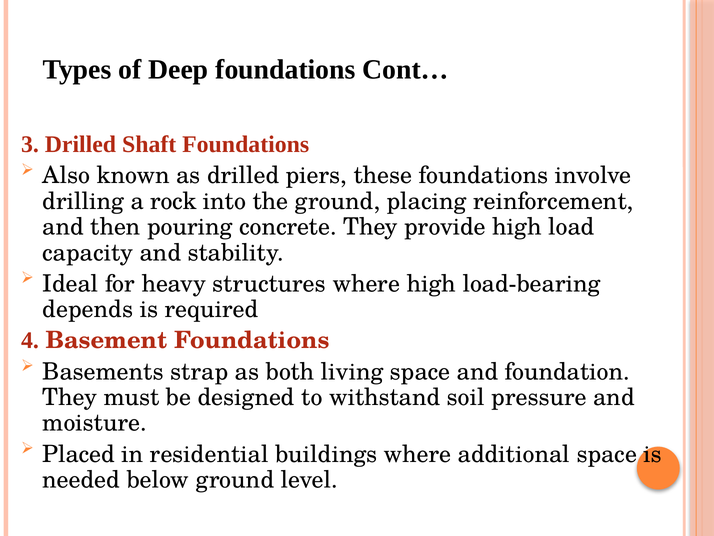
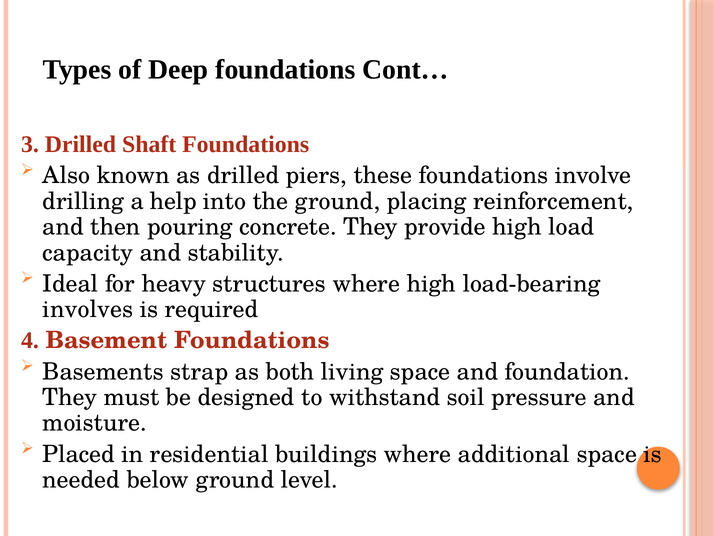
rock: rock -> help
depends: depends -> involves
